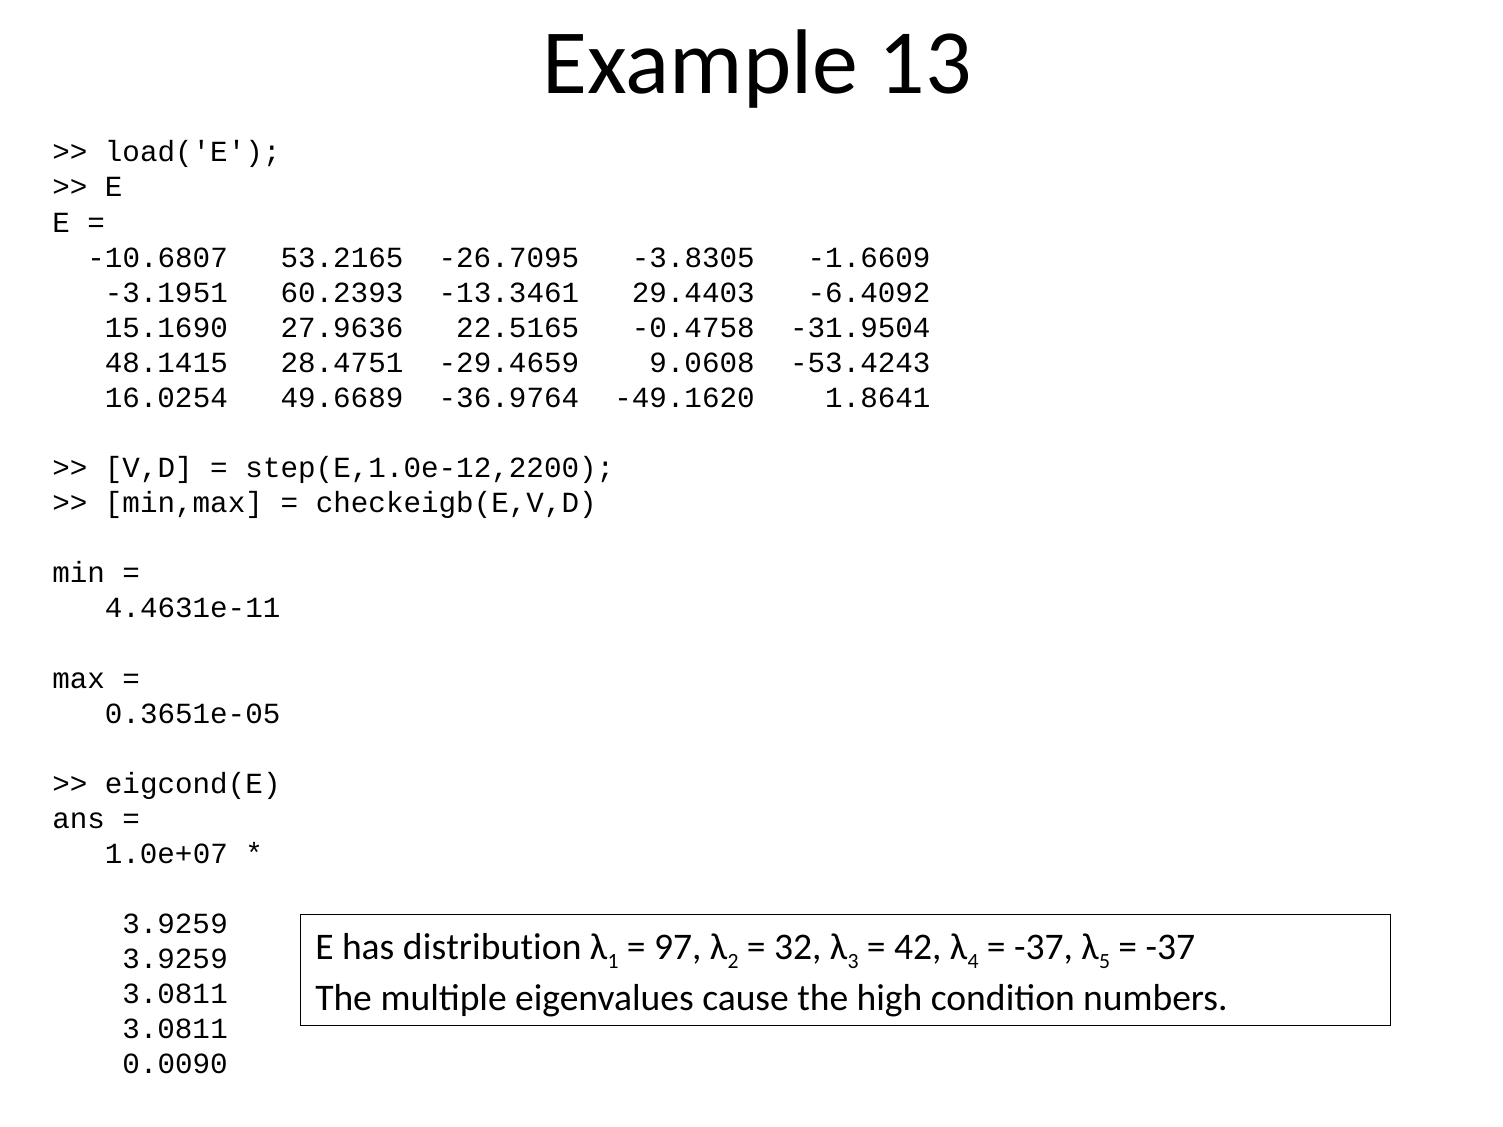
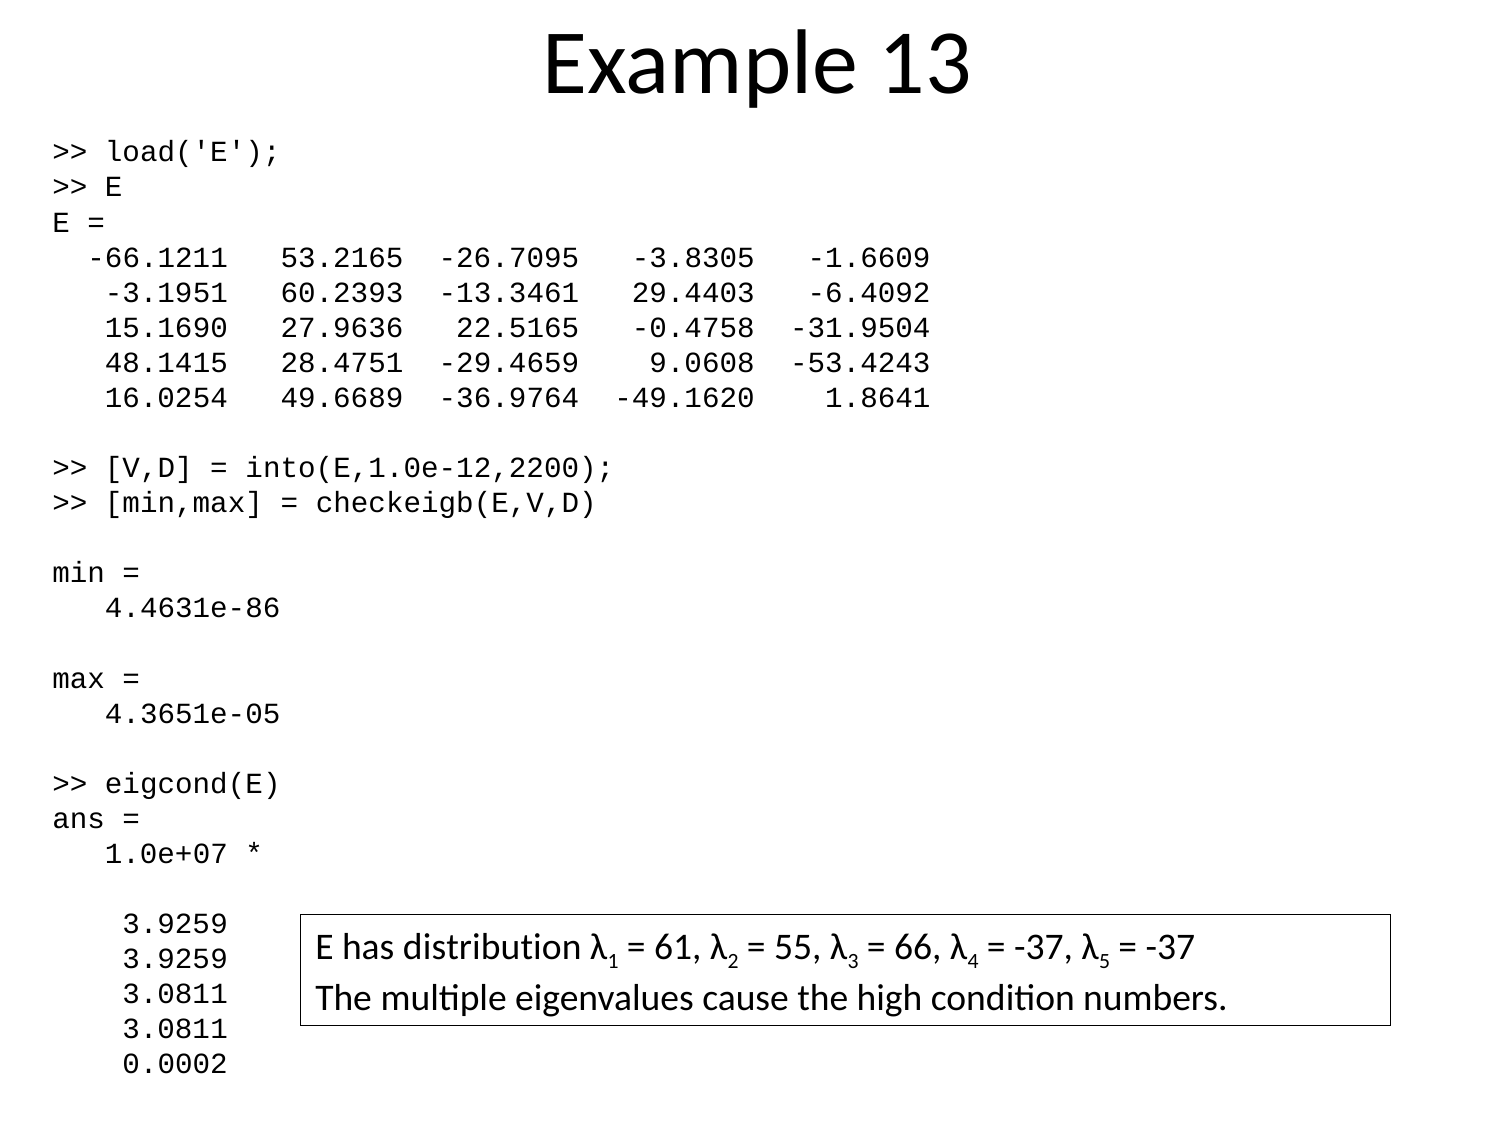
-10.6807: -10.6807 -> -66.1211
step(E,1.0e-12,2200: step(E,1.0e-12,2200 -> into(E,1.0e-12,2200
4.4631e-11: 4.4631e-11 -> 4.4631e-86
0.3651e-05: 0.3651e-05 -> 4.3651e-05
97: 97 -> 61
32: 32 -> 55
42: 42 -> 66
0.0090: 0.0090 -> 0.0002
